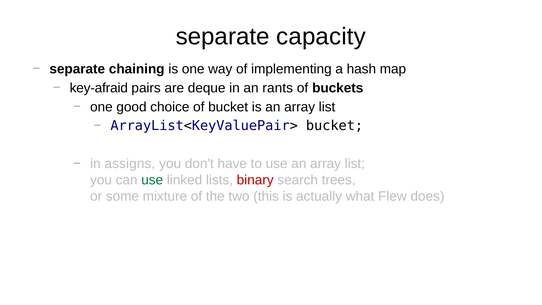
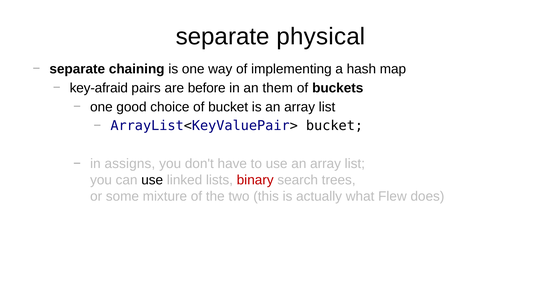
capacity: capacity -> physical
deque: deque -> before
rants: rants -> them
use at (152, 180) colour: green -> black
